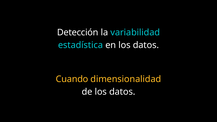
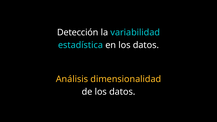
Cuando: Cuando -> Análisis
